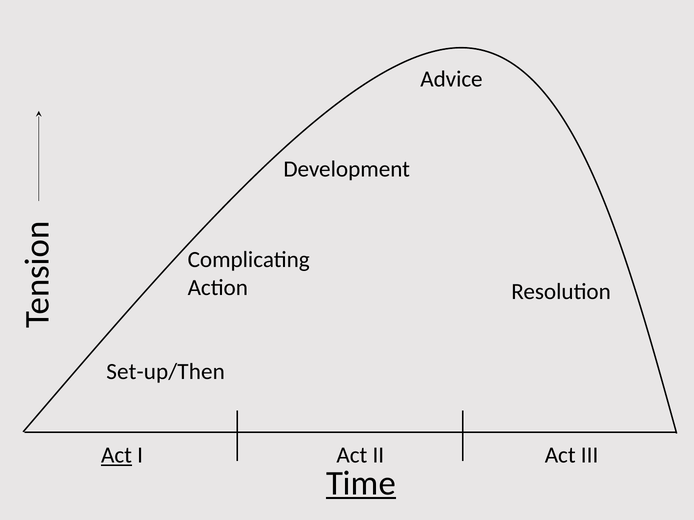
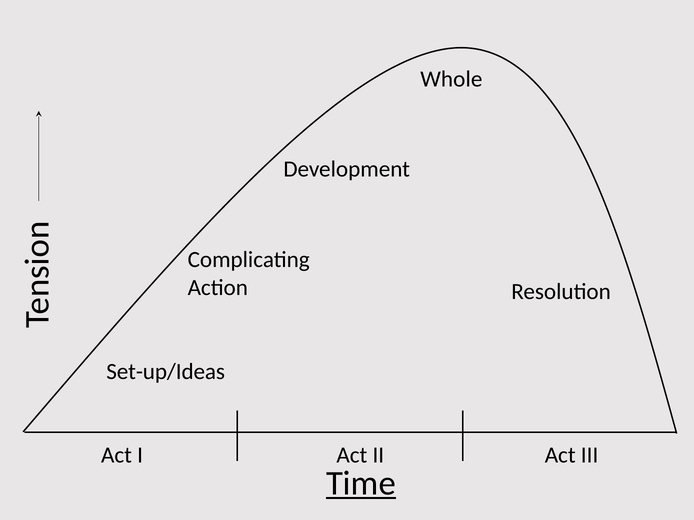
Advice: Advice -> Whole
Set-up/Then: Set-up/Then -> Set-up/Ideas
Act at (117, 456) underline: present -> none
